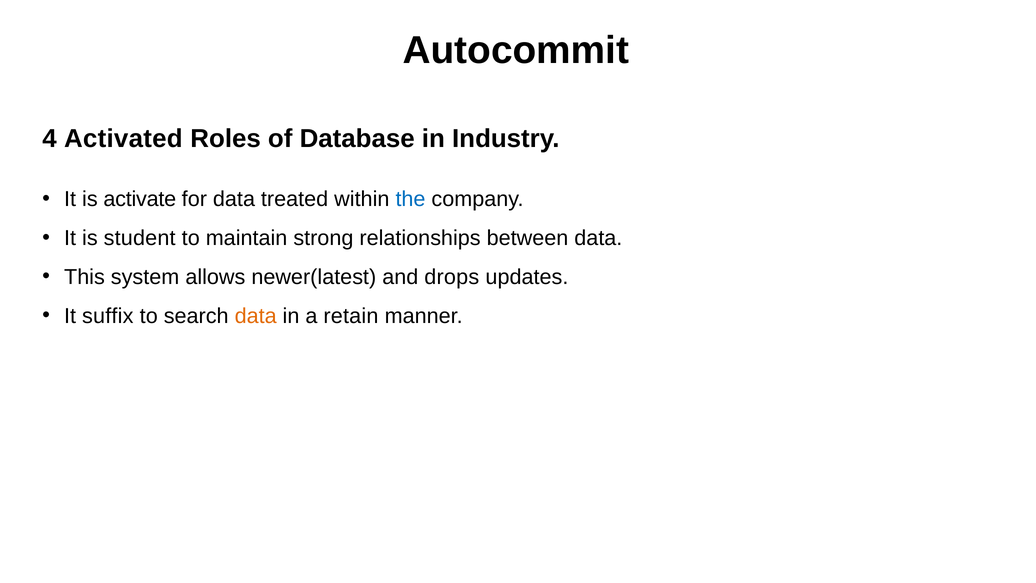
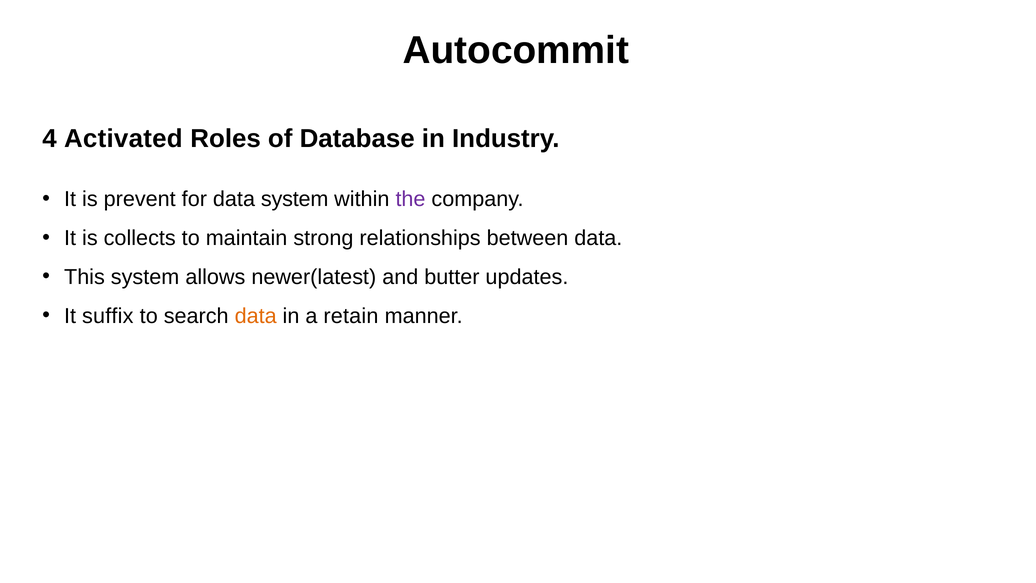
activate: activate -> prevent
data treated: treated -> system
the colour: blue -> purple
student: student -> collects
drops: drops -> butter
